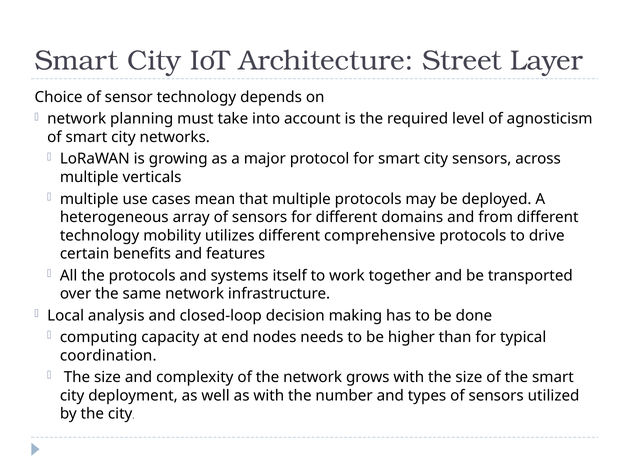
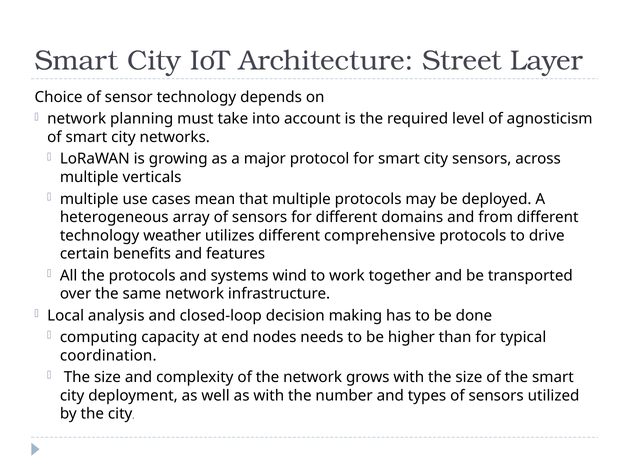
mobility: mobility -> weather
itself: itself -> wind
